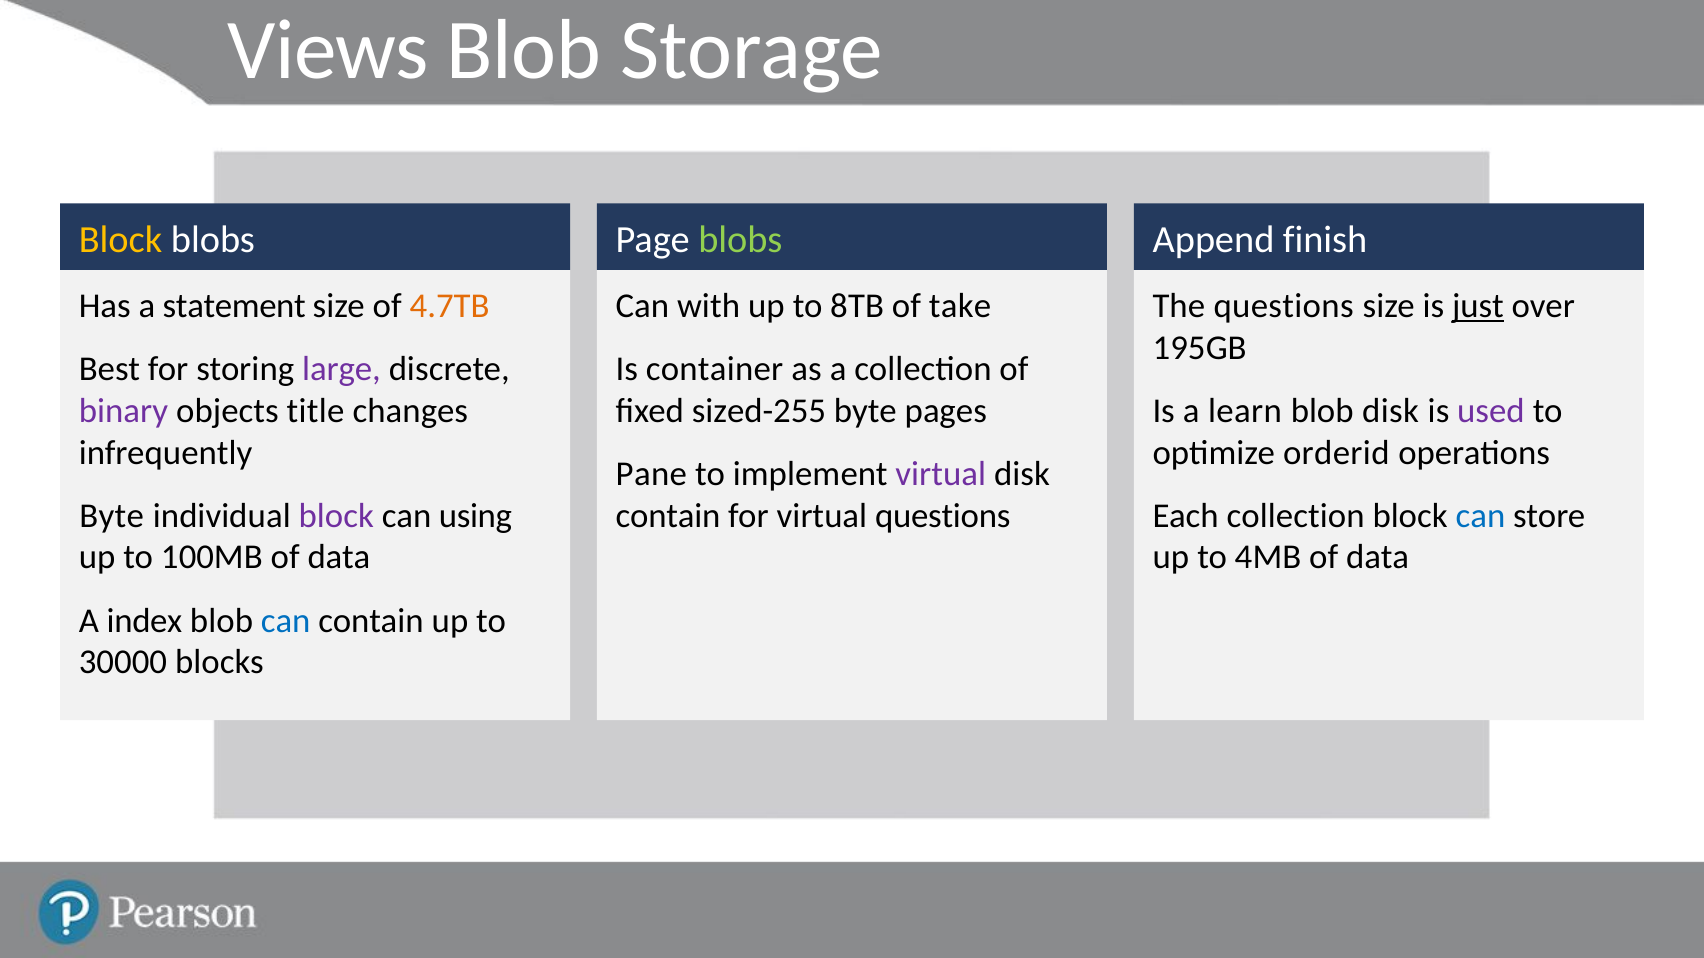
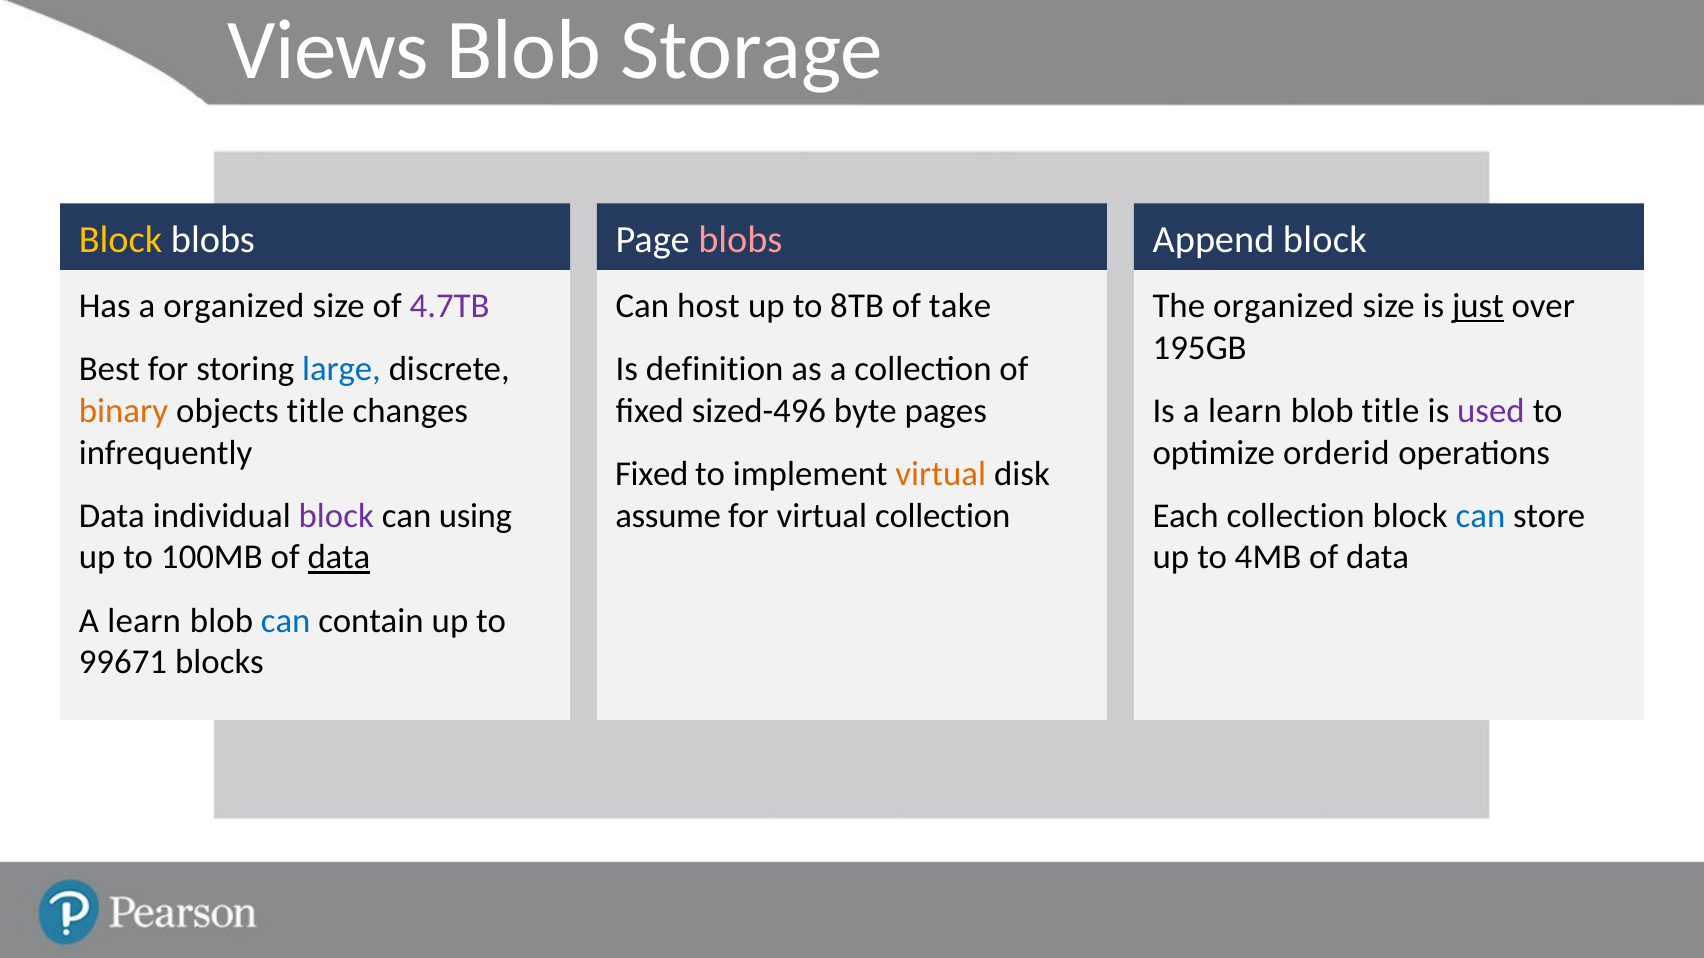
blobs at (740, 240) colour: light green -> pink
Append finish: finish -> block
a statement: statement -> organized
4.7TB colour: orange -> purple
with: with -> host
The questions: questions -> organized
large colour: purple -> blue
container: container -> definition
binary colour: purple -> orange
sized-255: sized-255 -> sized-496
blob disk: disk -> title
Pane at (651, 474): Pane -> Fixed
virtual at (941, 474) colour: purple -> orange
Byte at (112, 516): Byte -> Data
contain at (668, 516): contain -> assume
virtual questions: questions -> collection
data at (339, 558) underline: none -> present
index at (144, 621): index -> learn
30000: 30000 -> 99671
